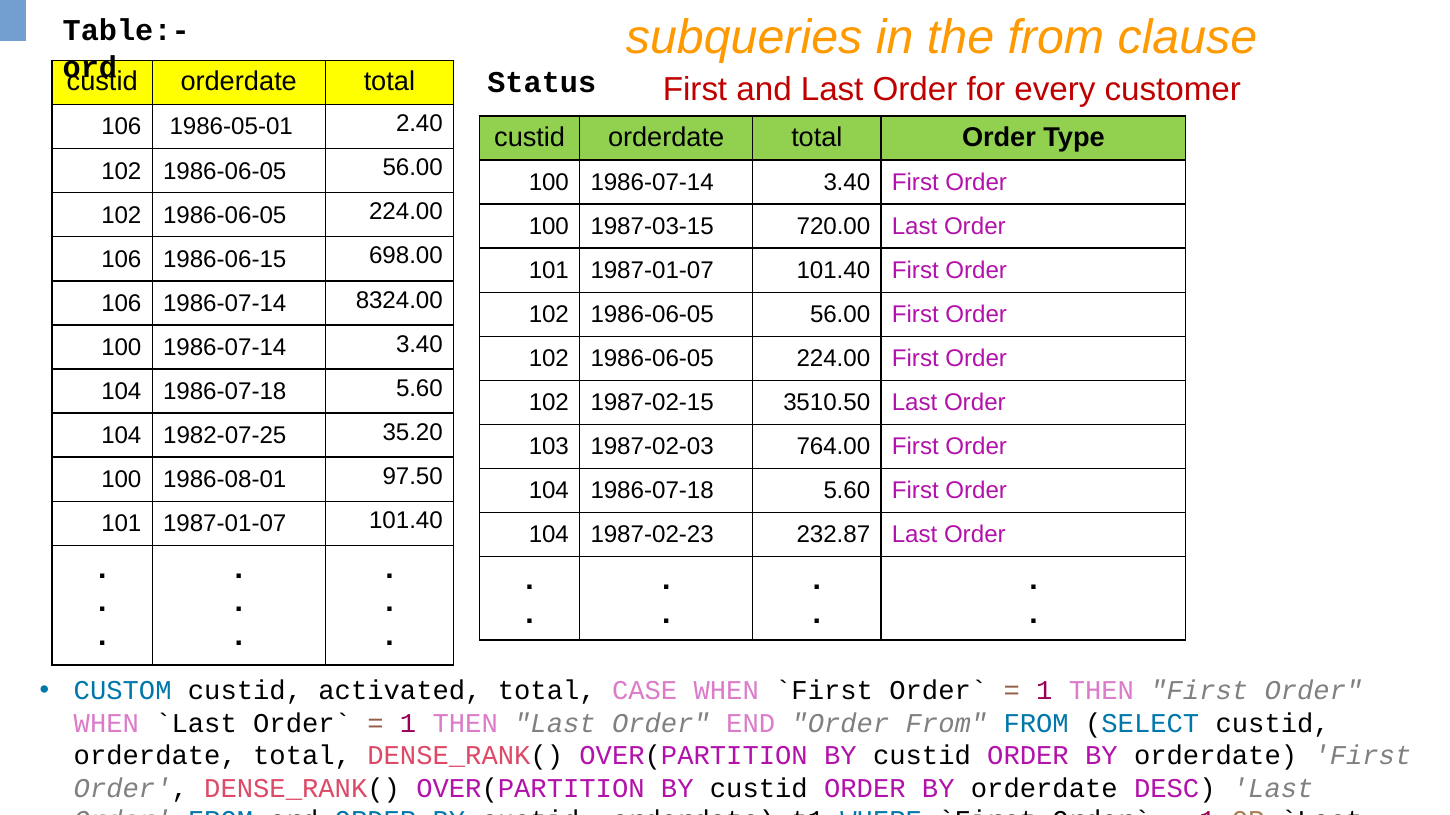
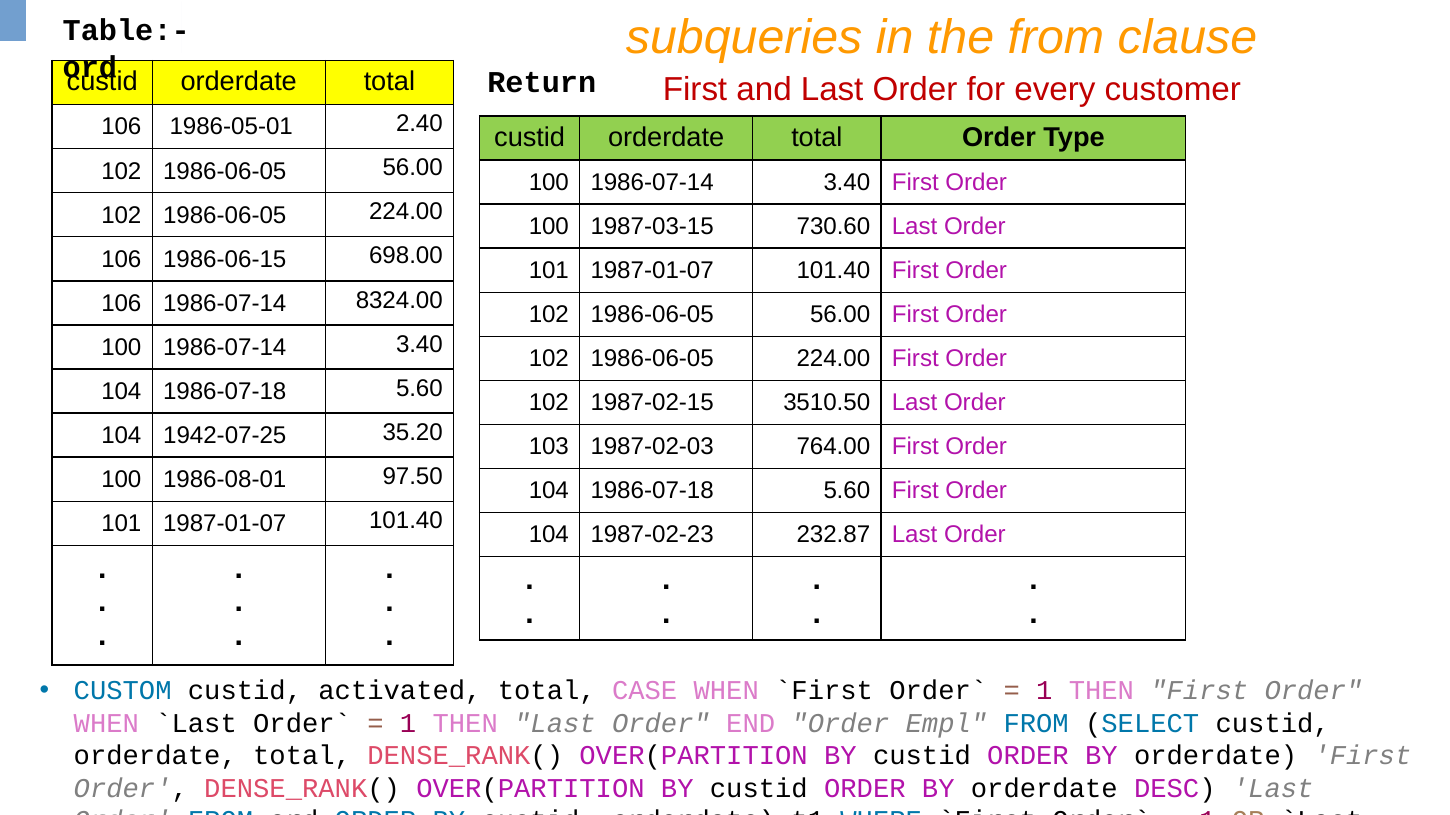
Status: Status -> Return
720.00: 720.00 -> 730.60
1982-07-25: 1982-07-25 -> 1942-07-25
END Order From: From -> Empl
